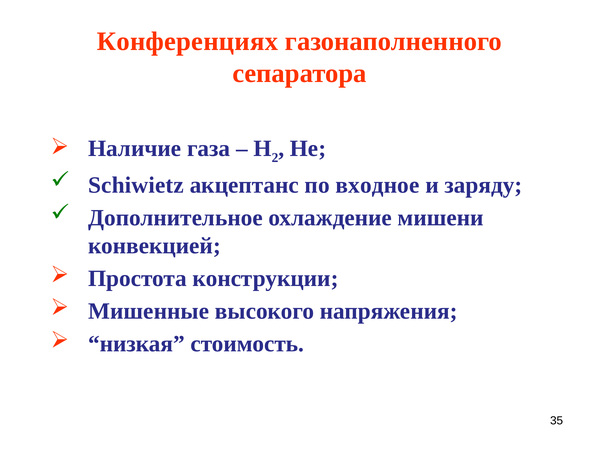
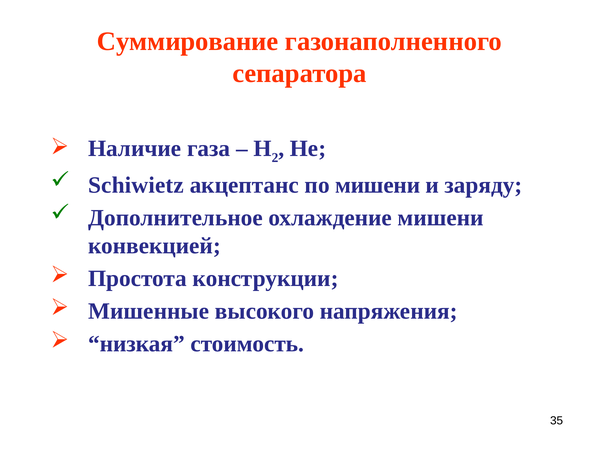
Конференциях: Конференциях -> Суммирование
по входное: входное -> мишени
